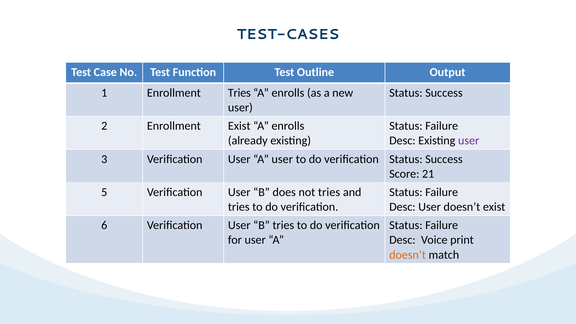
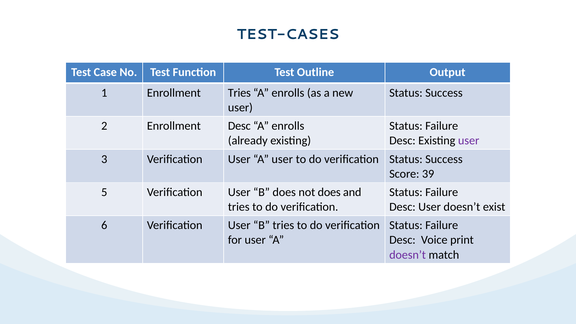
Enrollment Exist: Exist -> Desc
21: 21 -> 39
not tries: tries -> does
doesn’t at (408, 255) colour: orange -> purple
